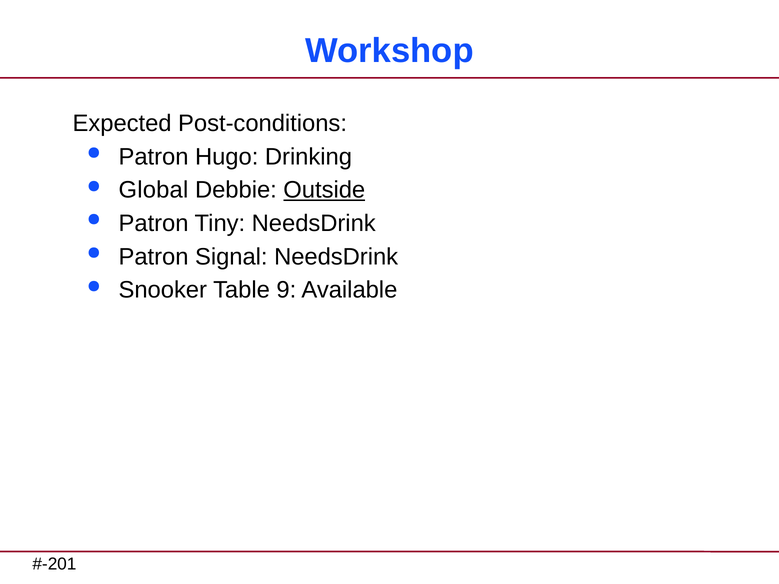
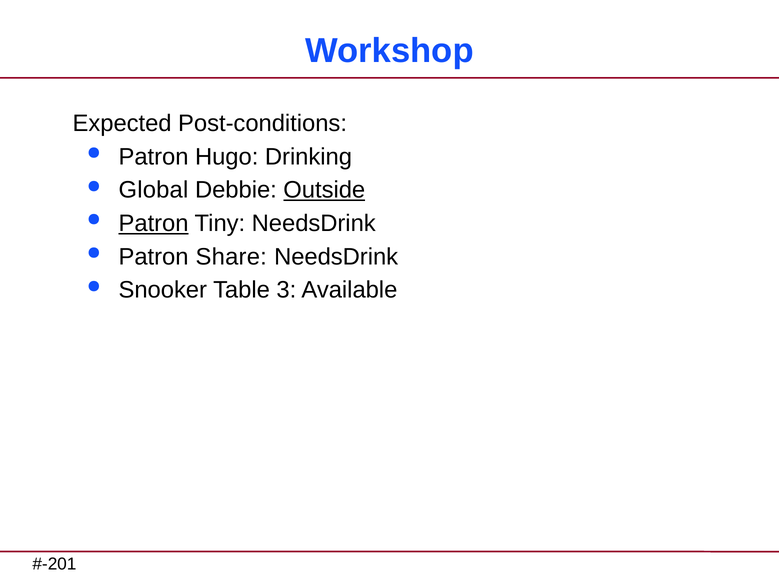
Patron at (154, 224) underline: none -> present
Signal: Signal -> Share
9: 9 -> 3
